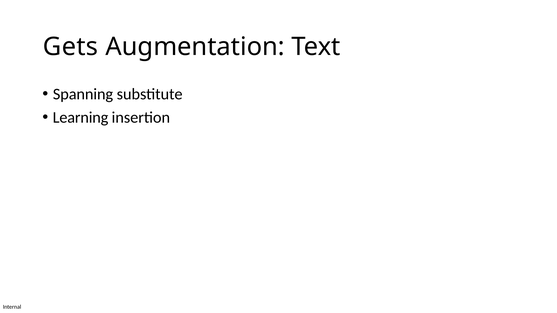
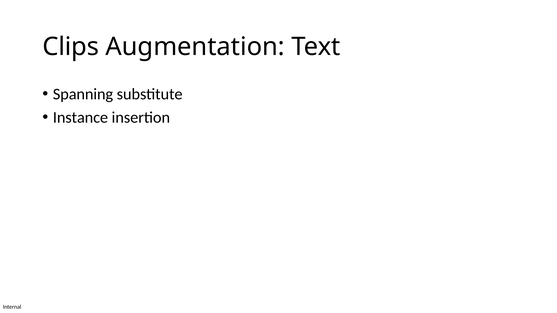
Gets: Gets -> Clips
Learning: Learning -> Instance
